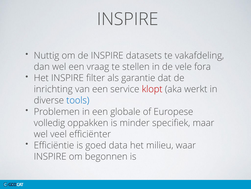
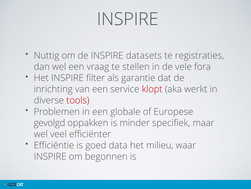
vakafdeling: vakafdeling -> registraties
tools colour: blue -> red
volledig: volledig -> gevolgd
